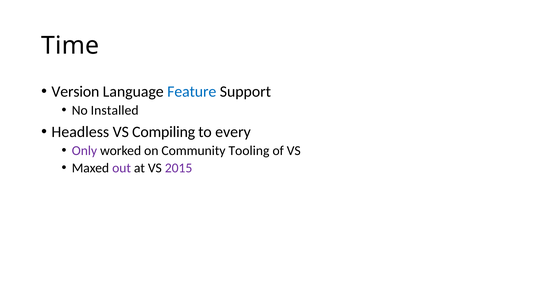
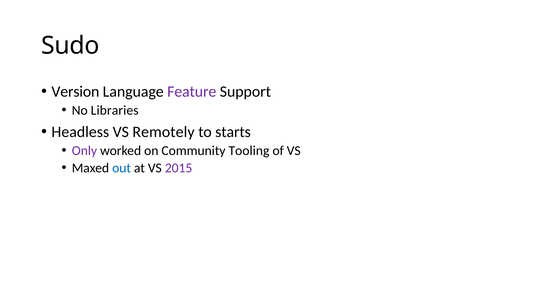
Time: Time -> Sudo
Feature colour: blue -> purple
Installed: Installed -> Libraries
Compiling: Compiling -> Remotely
every: every -> starts
out colour: purple -> blue
